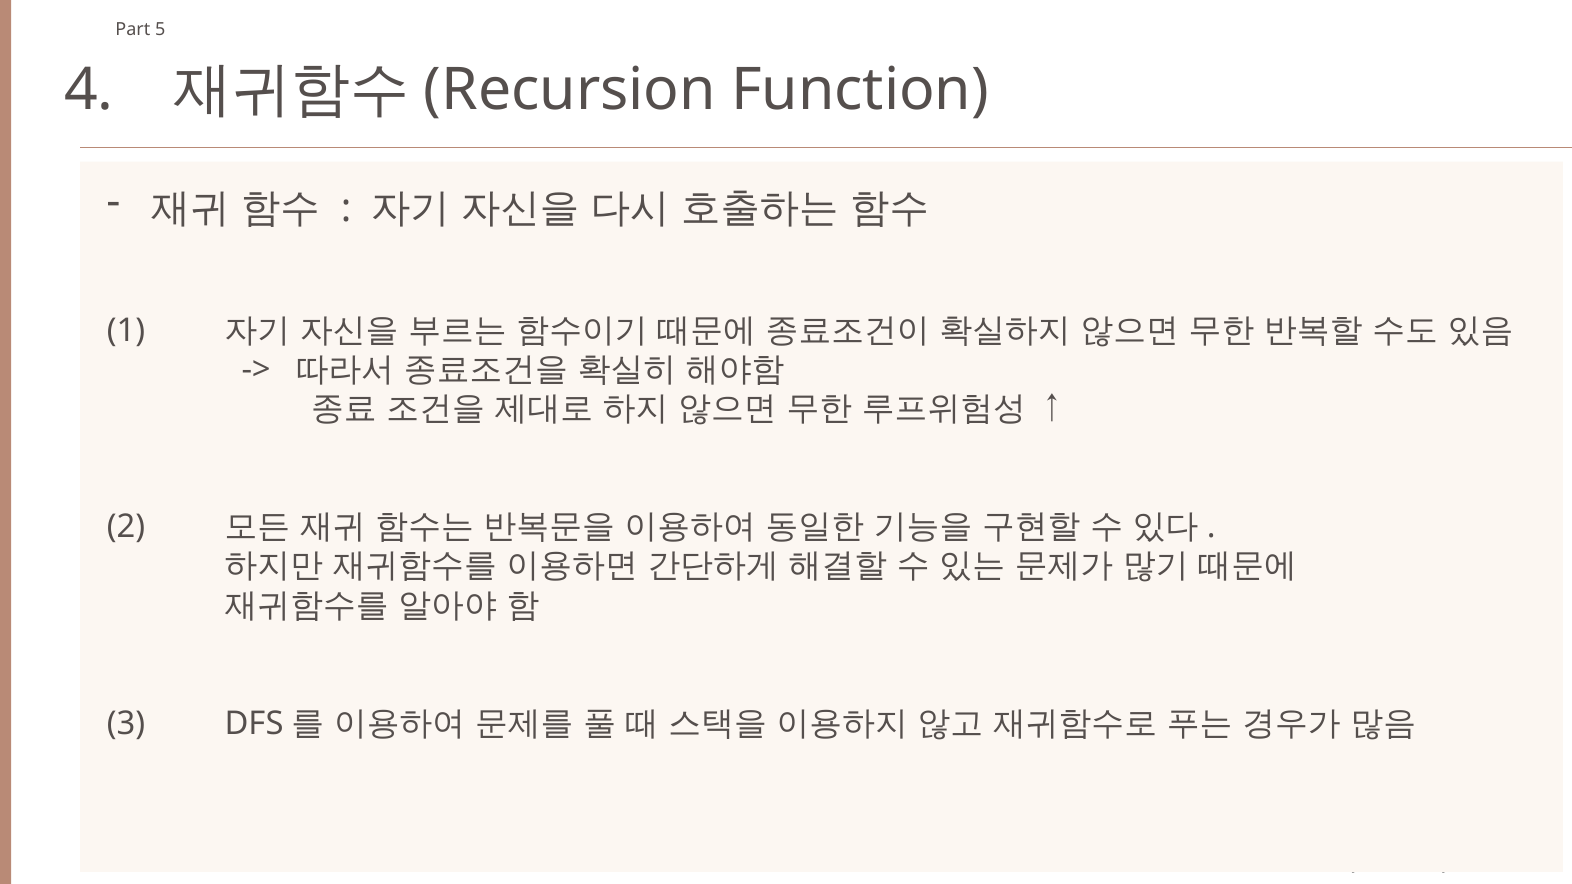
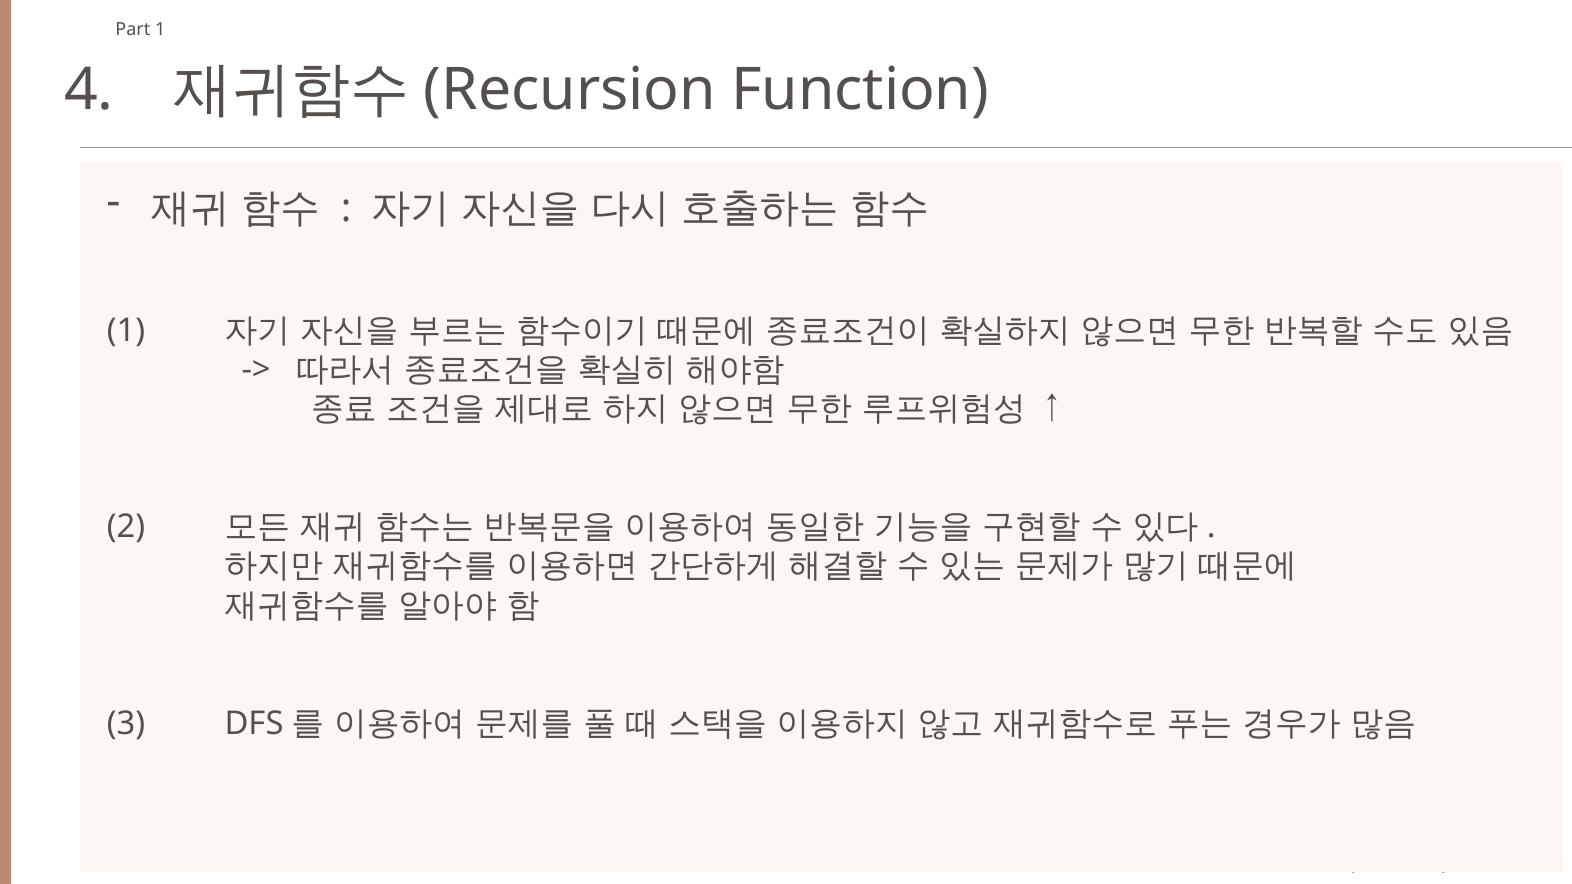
Part 5: 5 -> 1
